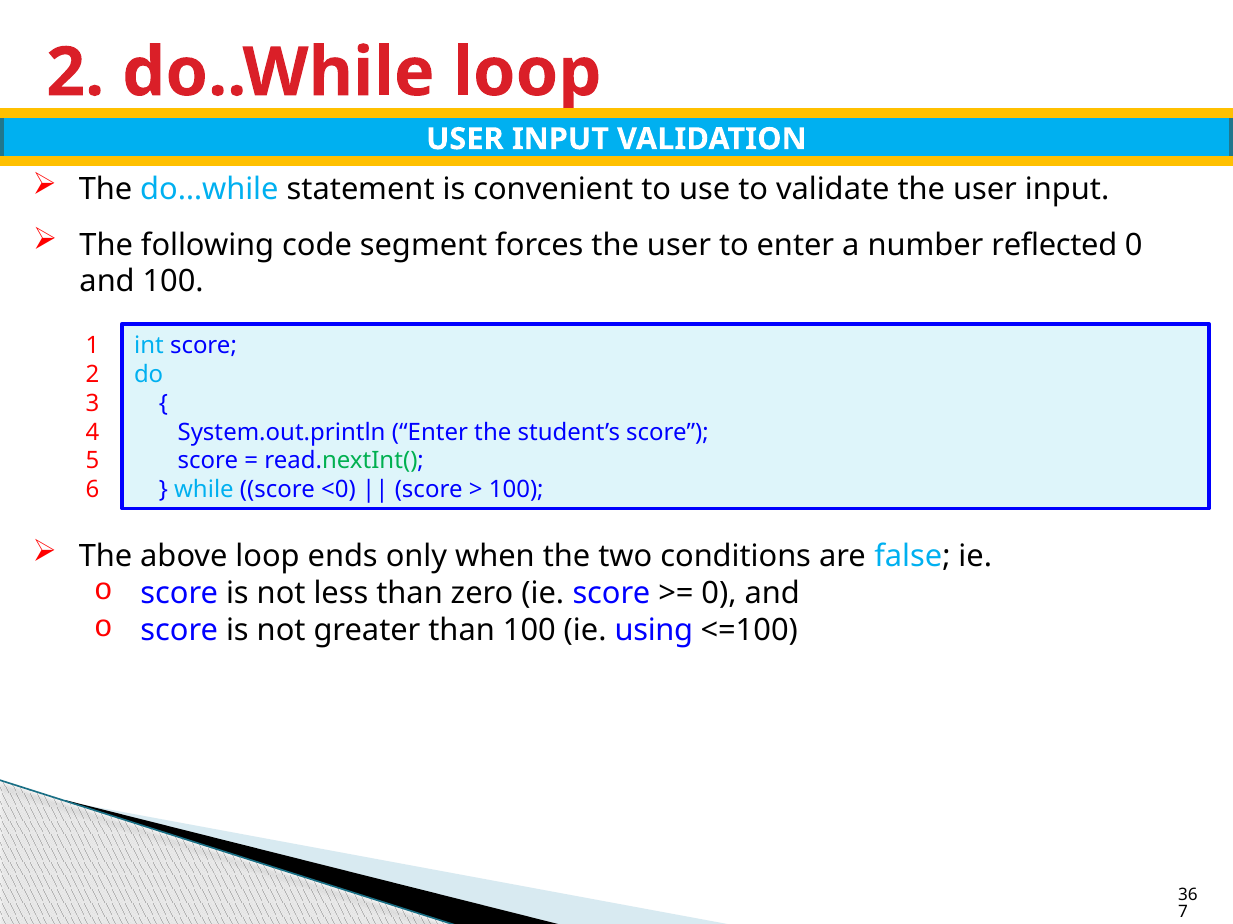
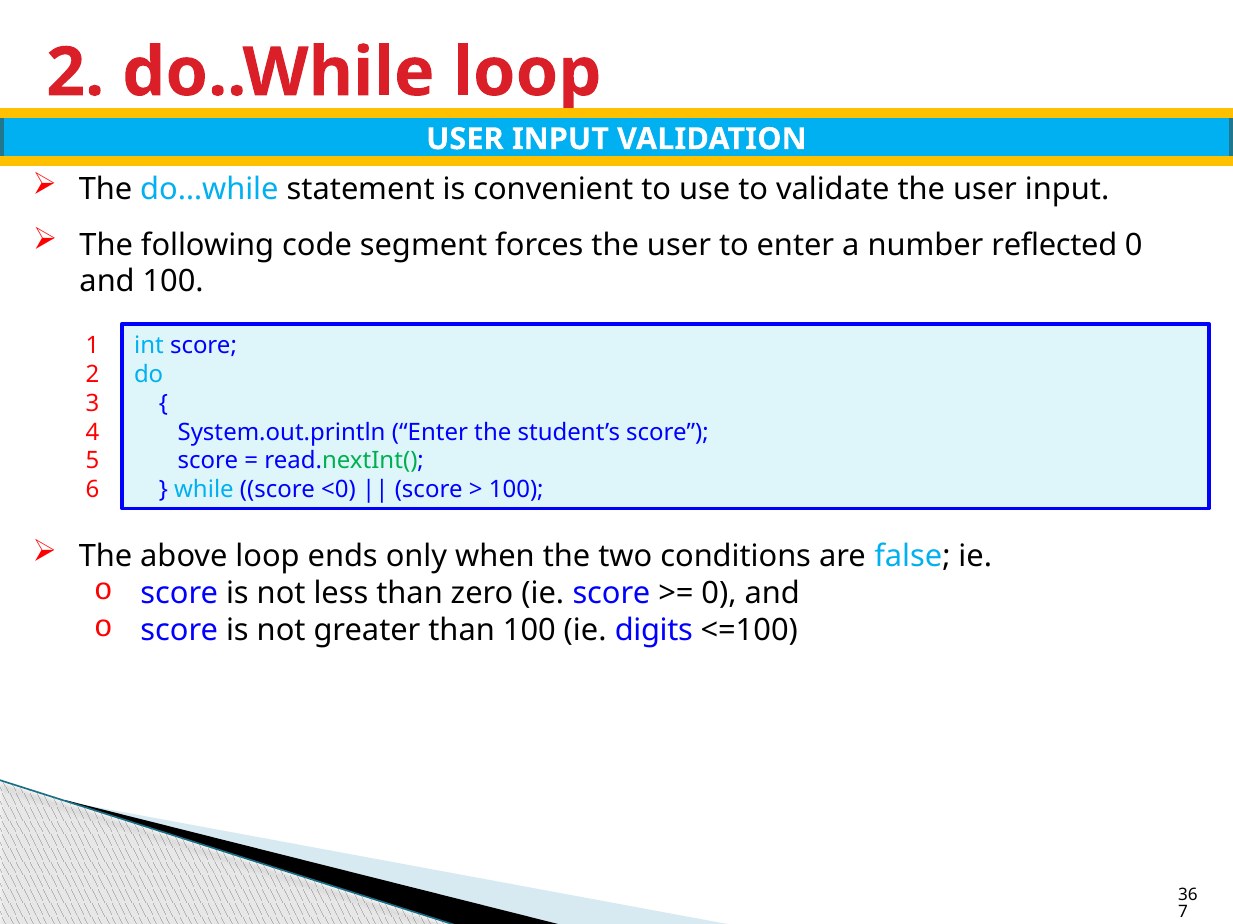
using: using -> digits
